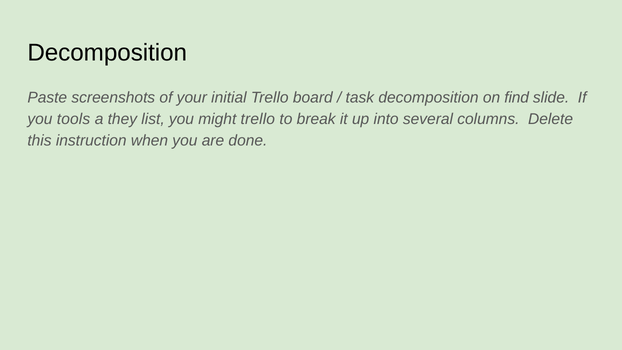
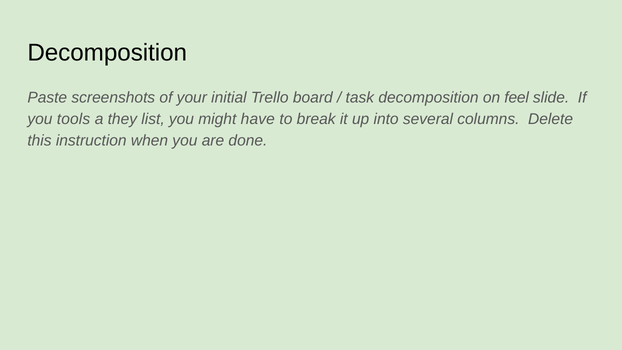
find: find -> feel
might trello: trello -> have
